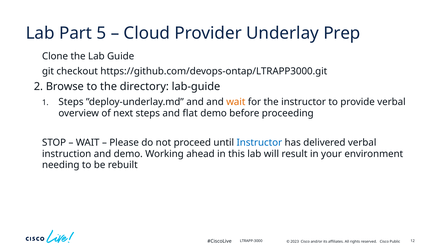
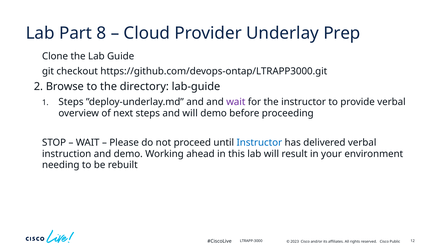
5: 5 -> 8
wait at (236, 102) colour: orange -> purple
and flat: flat -> will
